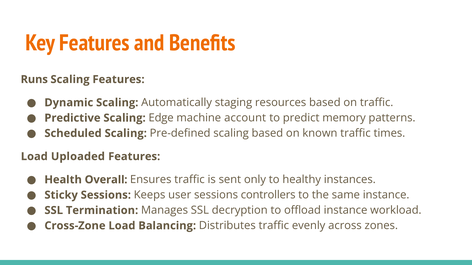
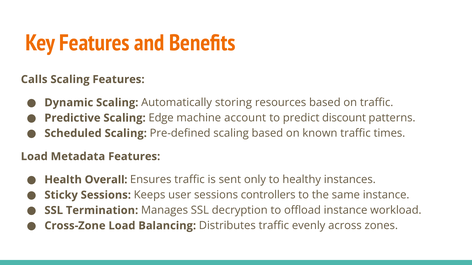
Runs: Runs -> Calls
staging: staging -> storing
memory: memory -> discount
Uploaded: Uploaded -> Metadata
